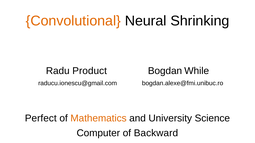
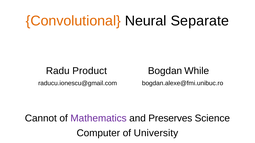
Shrinking: Shrinking -> Separate
Perfect: Perfect -> Cannot
Mathematics colour: orange -> purple
University: University -> Preserves
Backward: Backward -> University
